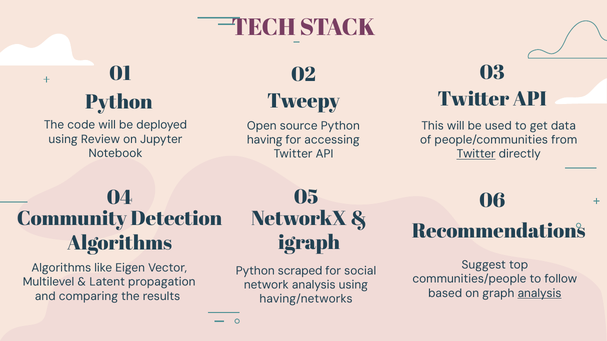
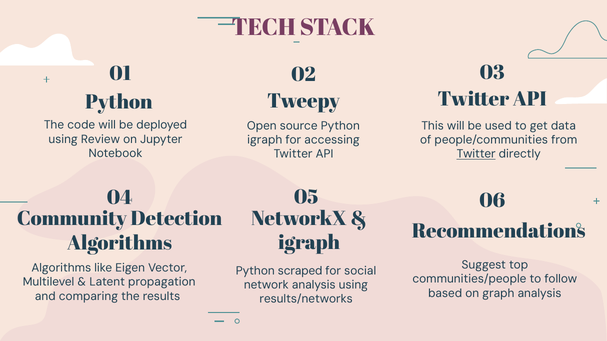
having at (265, 140): having -> igraph
analysis at (540, 294) underline: present -> none
having/networks: having/networks -> results/networks
